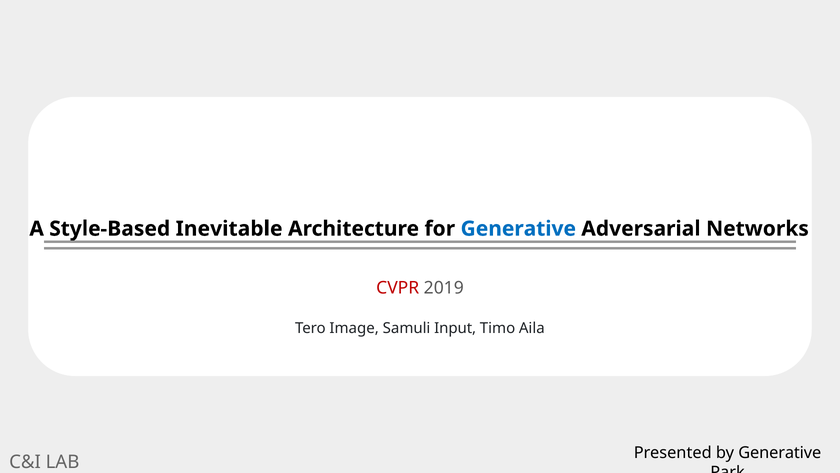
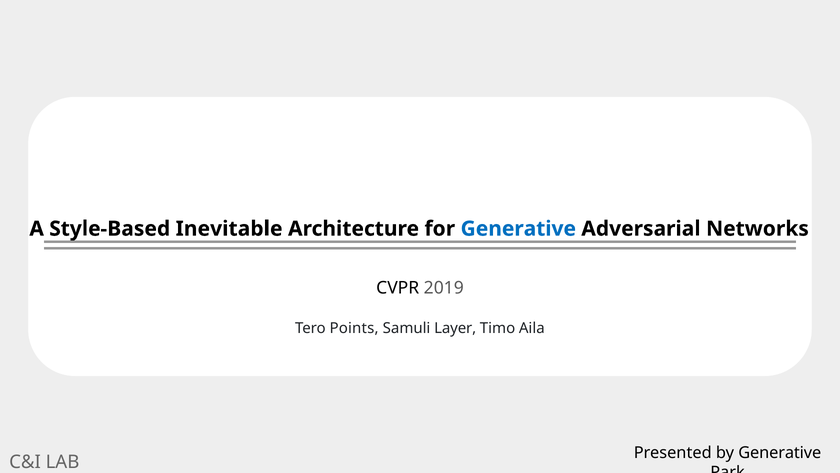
CVPR colour: red -> black
Image: Image -> Points
Input: Input -> Layer
